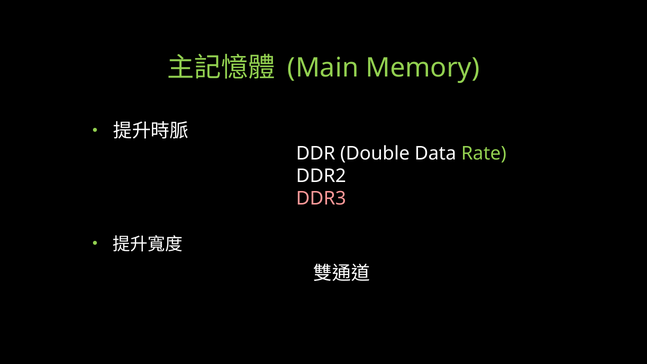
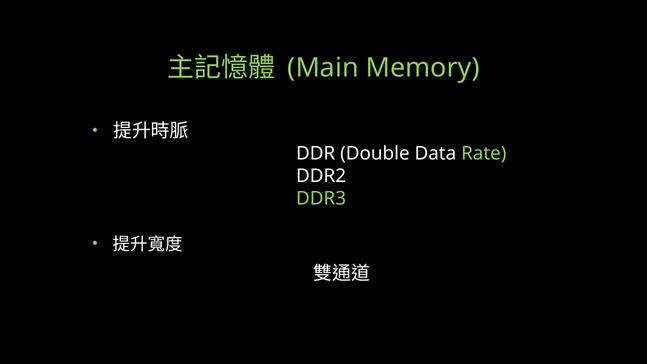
DDR3 colour: pink -> light green
